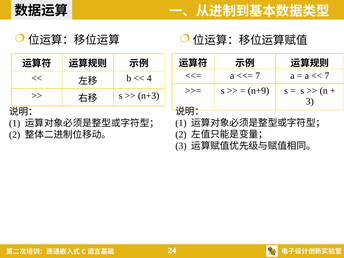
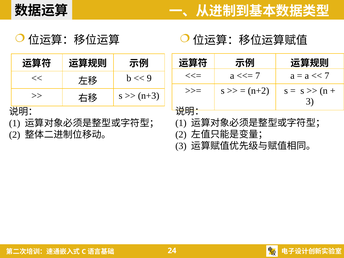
4: 4 -> 9
n+9: n+9 -> n+2
